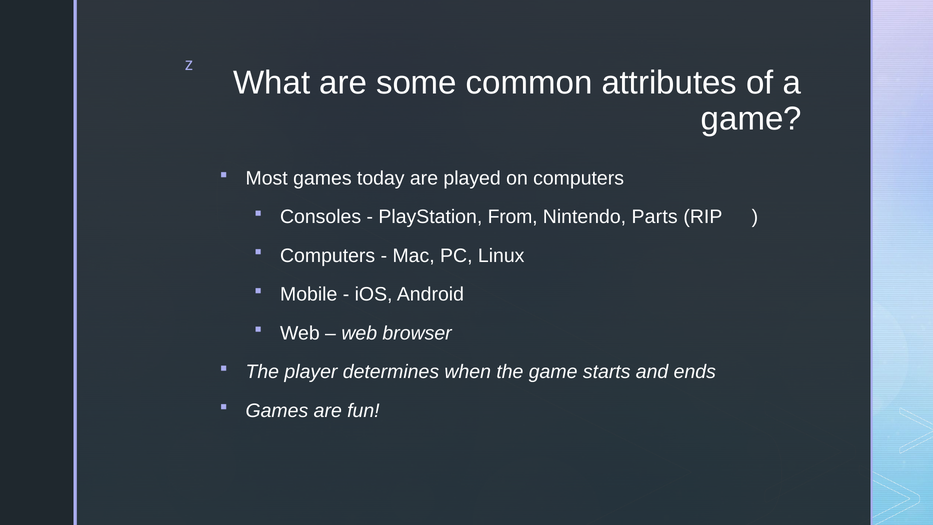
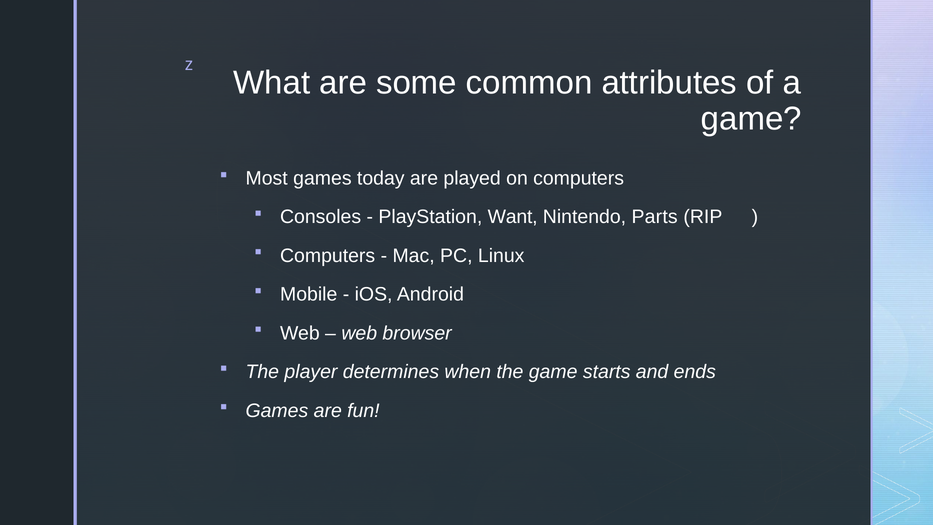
From: From -> Want
